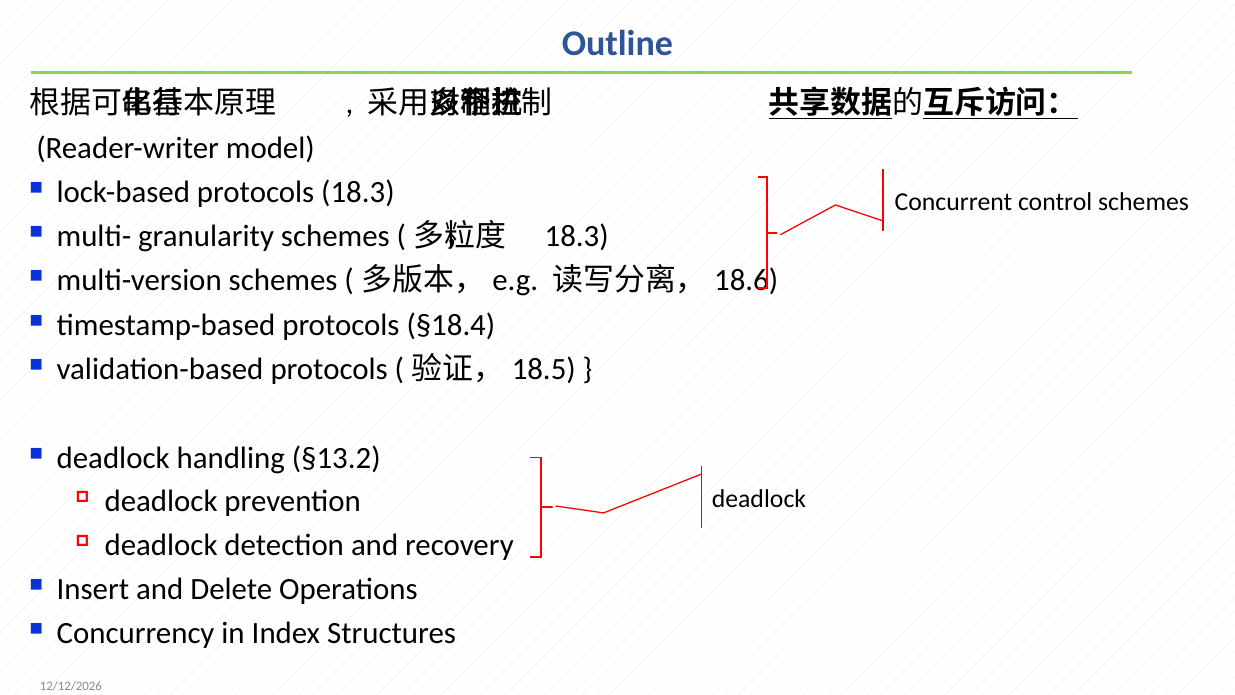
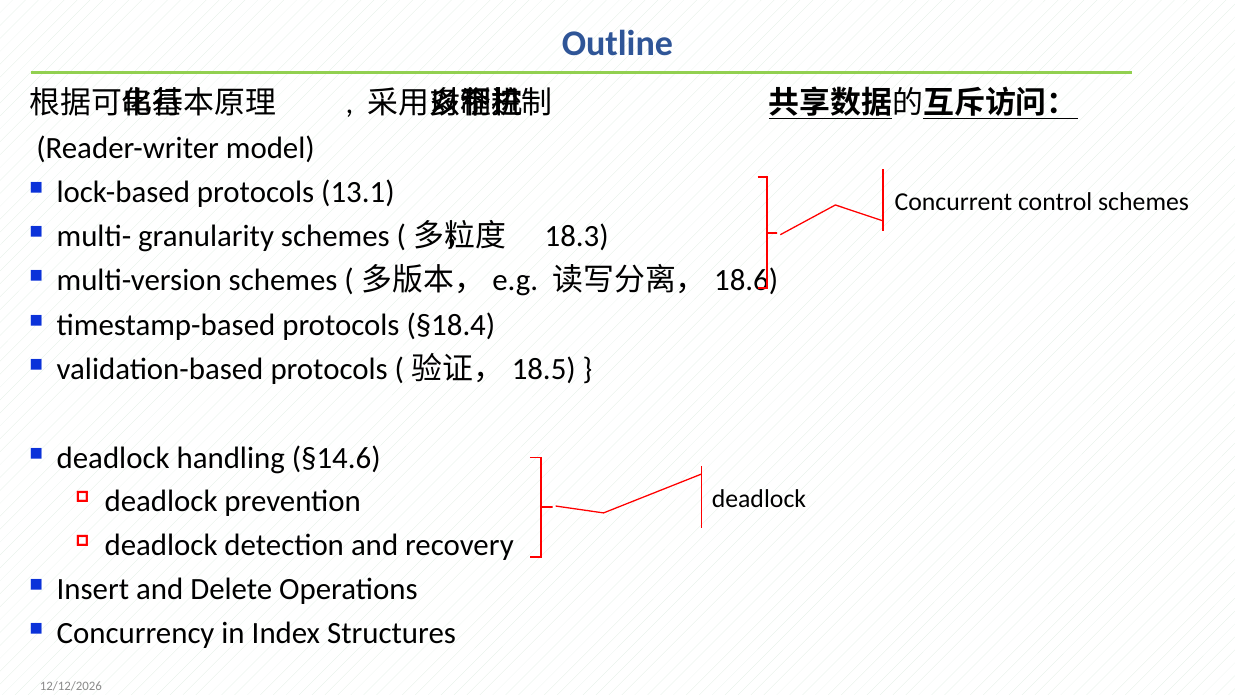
protocols 18.3: 18.3 -> 13.1
§13.2: §13.2 -> §14.6
